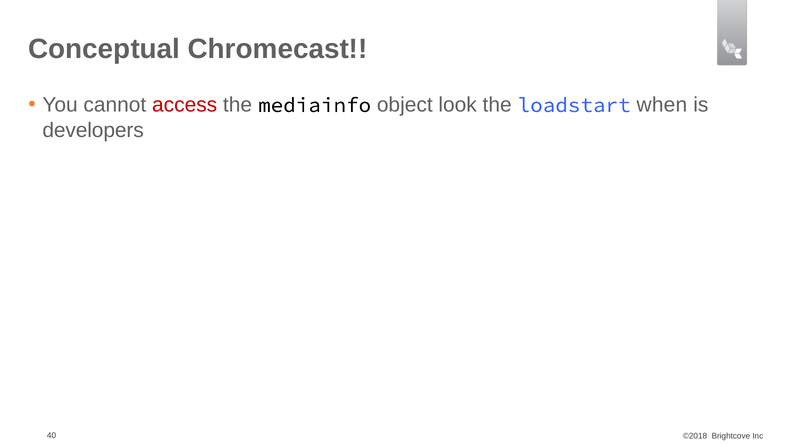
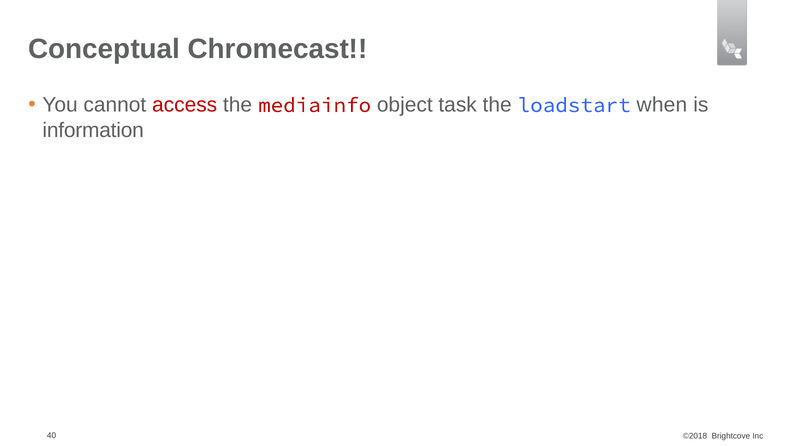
mediainfo colour: black -> red
look: look -> task
developers: developers -> information
